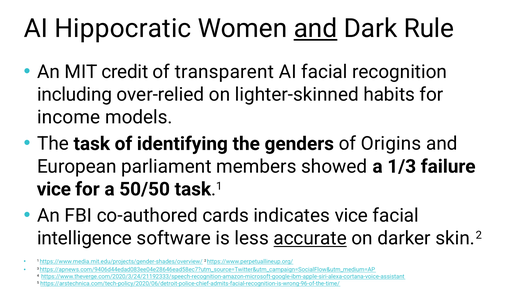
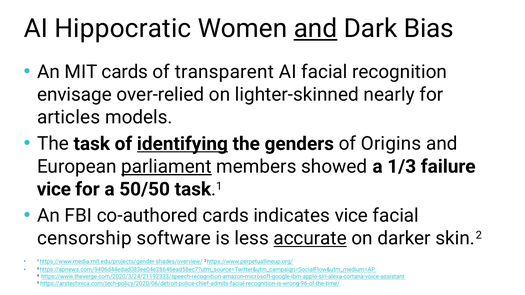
Rule: Rule -> Bias
MIT credit: credit -> cards
including: including -> envisage
habits: habits -> nearly
income: income -> articles
identifying underline: none -> present
parliament underline: none -> present
intelligence: intelligence -> censorship
